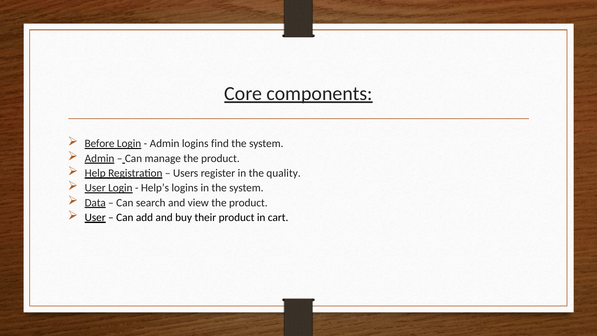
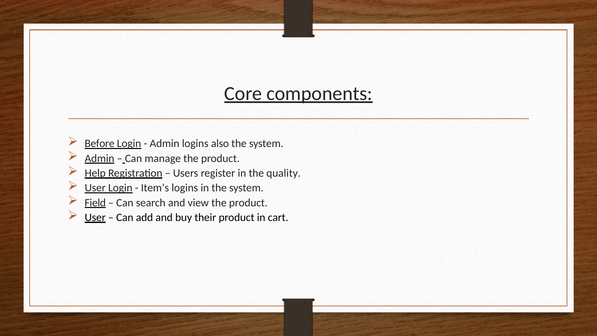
find: find -> also
Help’s: Help’s -> Item’s
Data: Data -> Field
